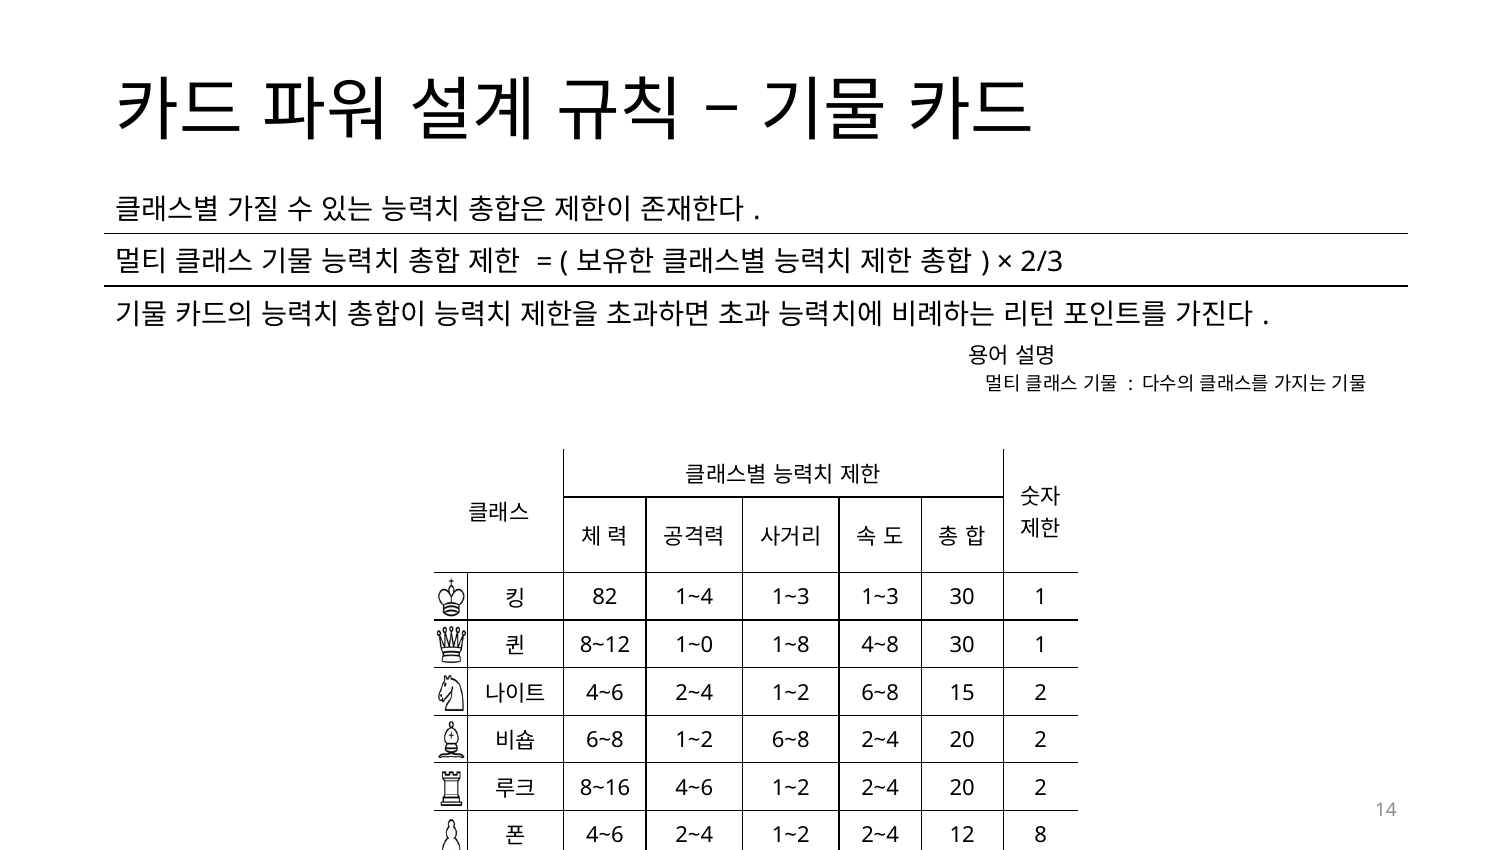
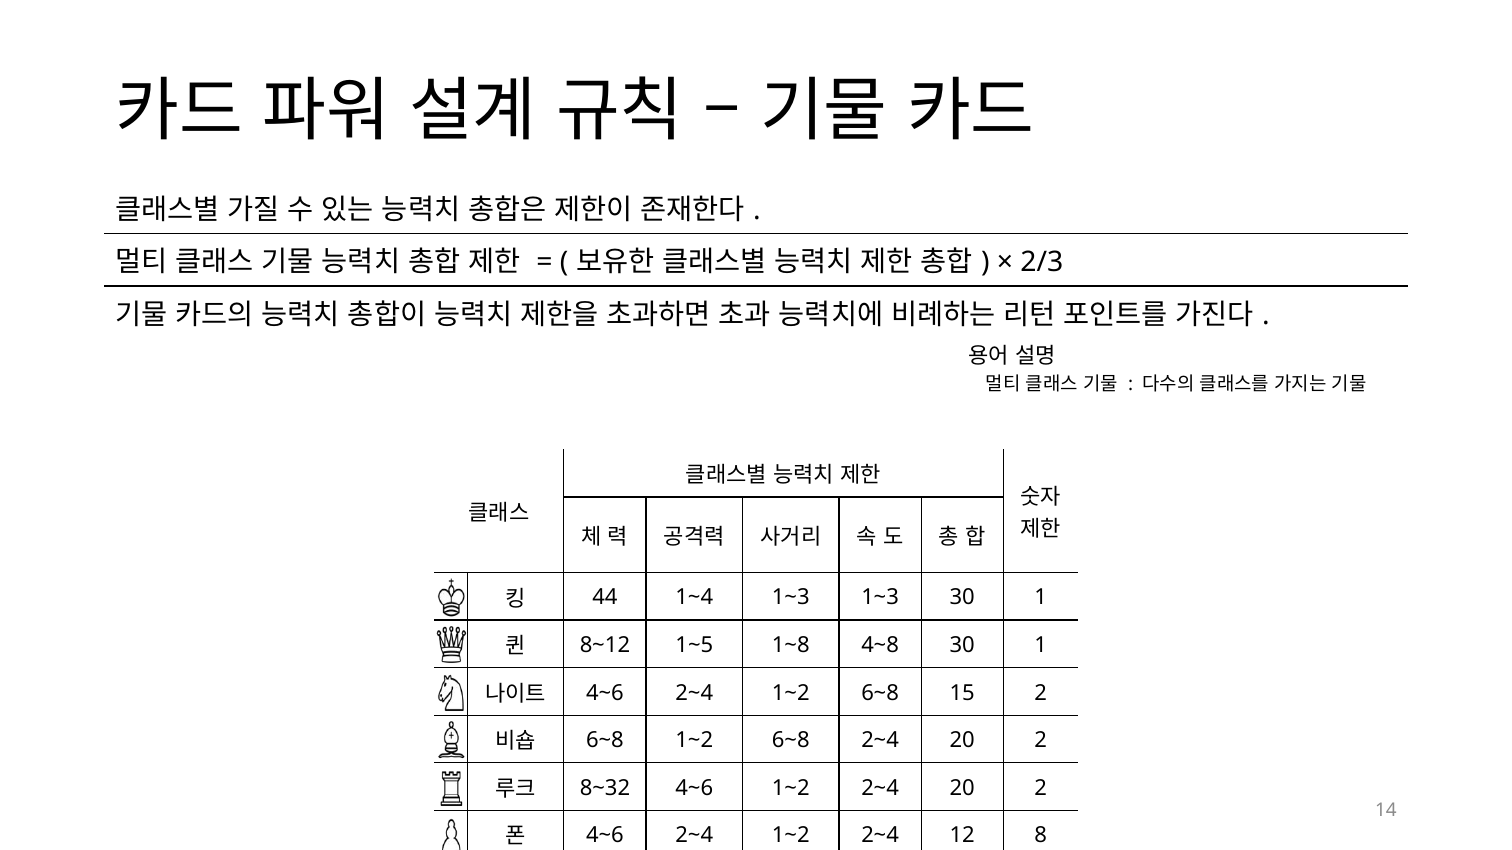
82: 82 -> 44
1~0: 1~0 -> 1~5
8~16: 8~16 -> 8~32
